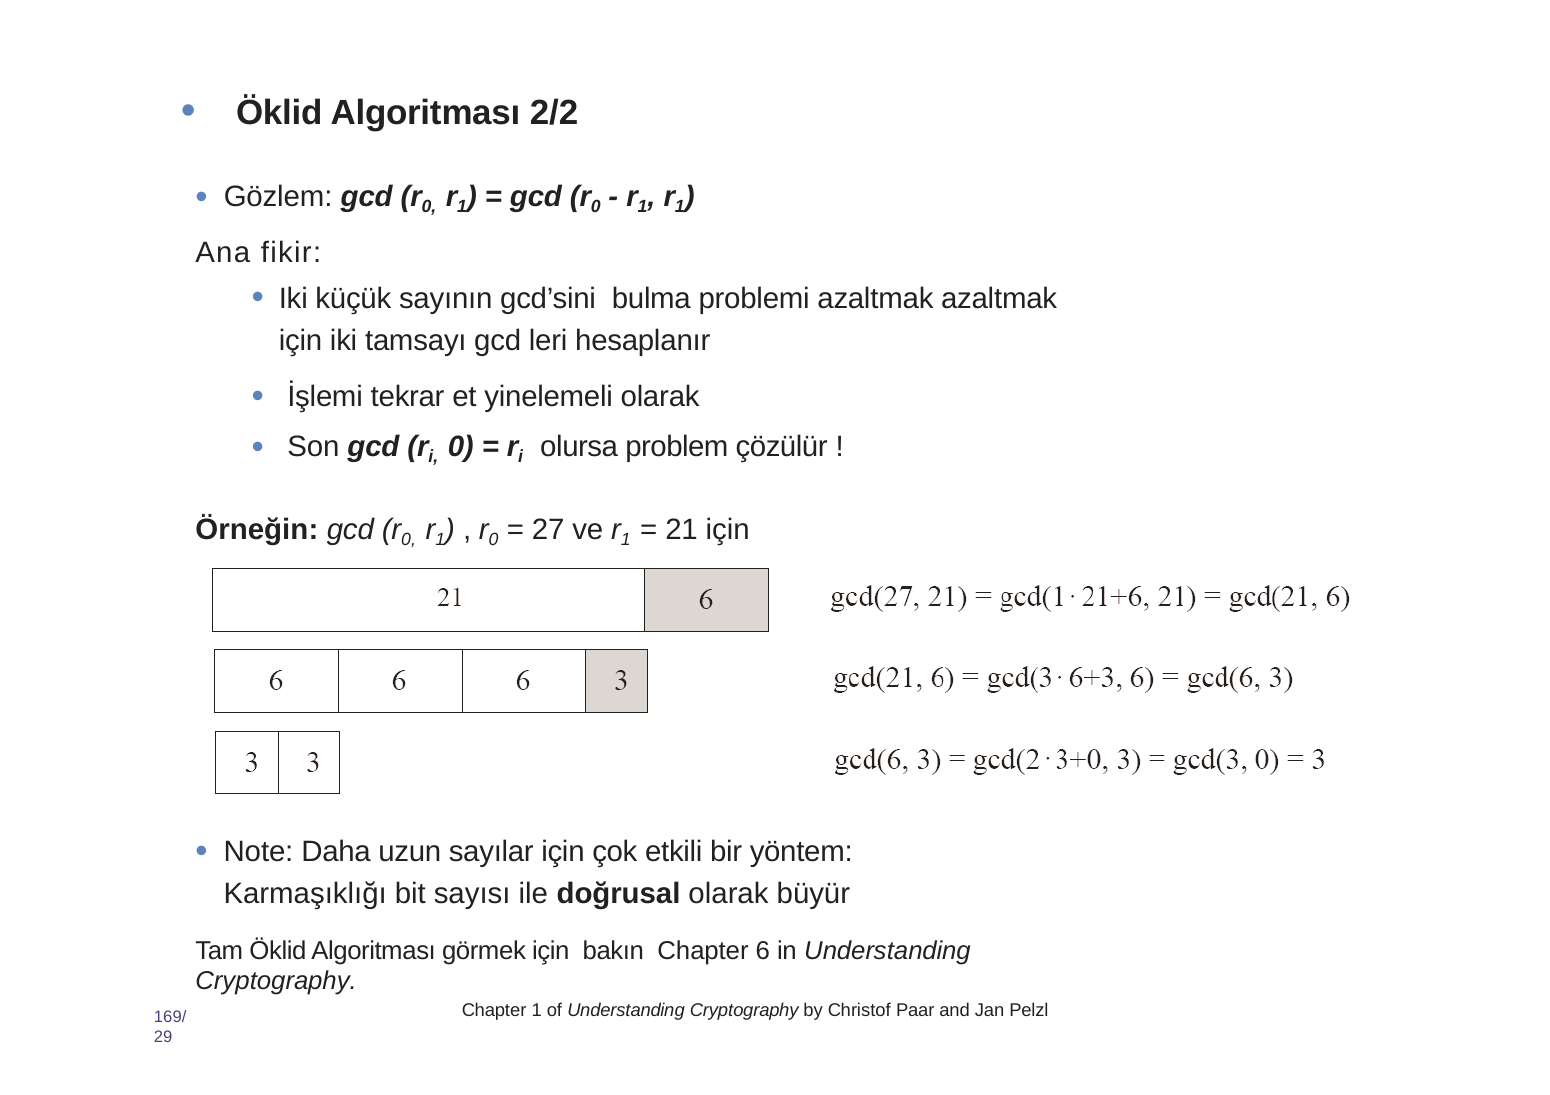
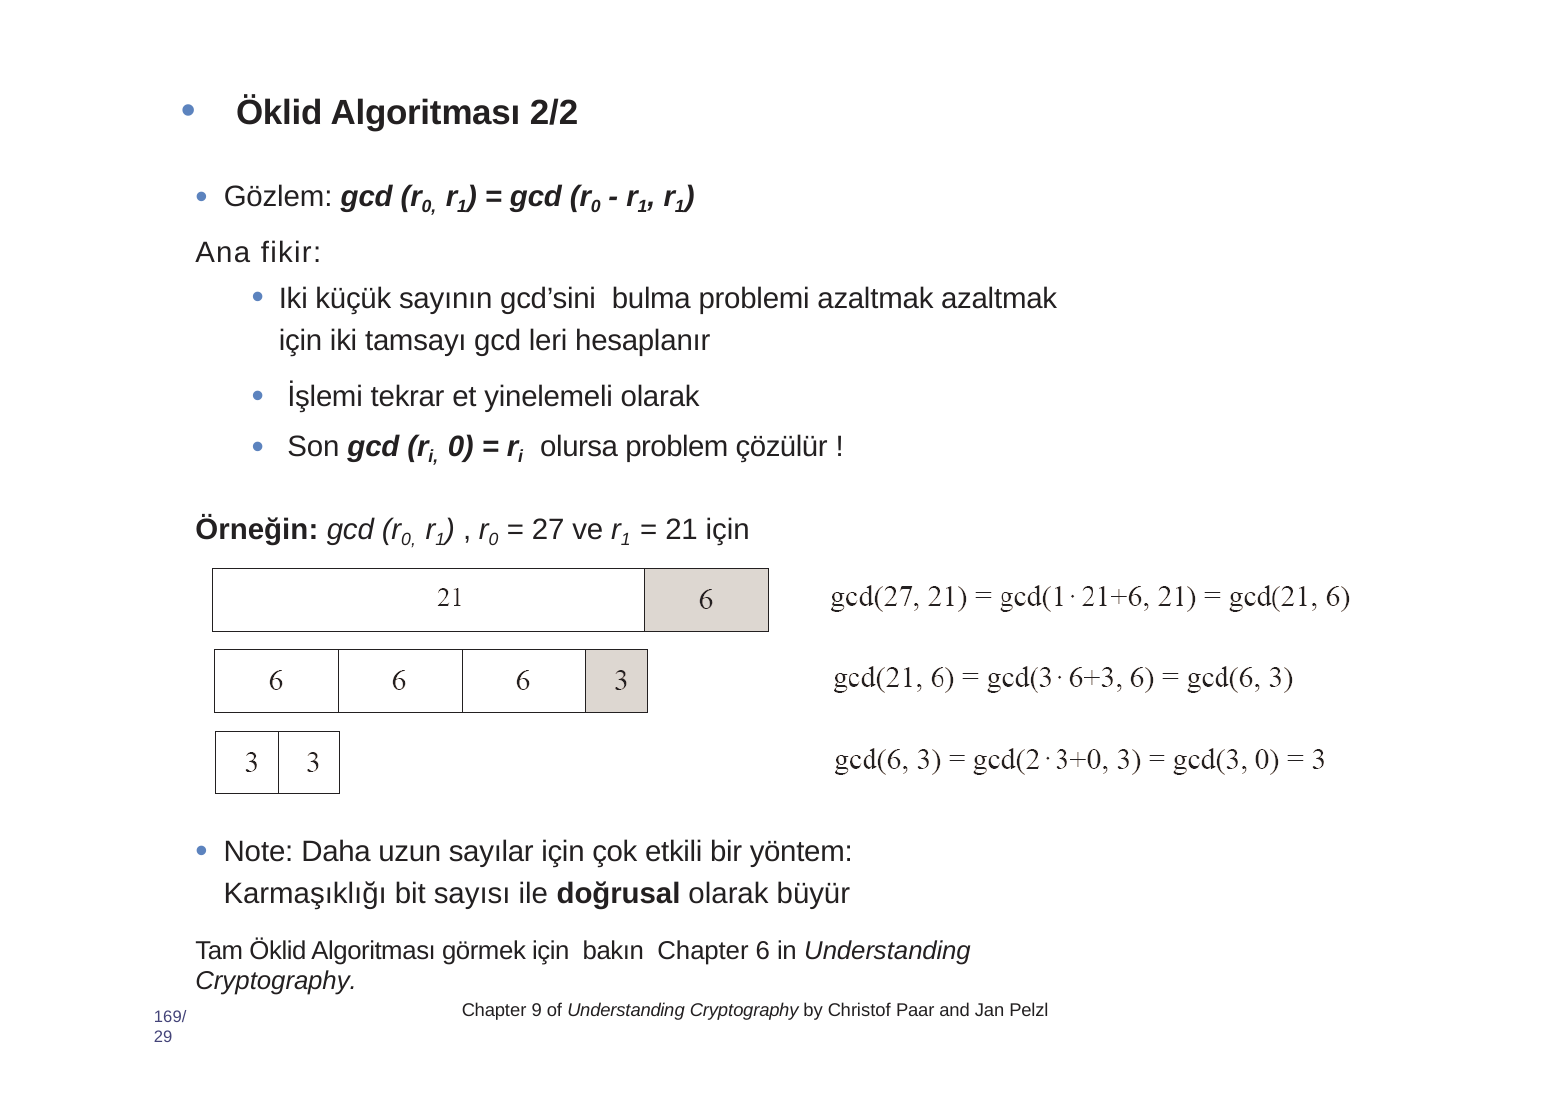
Chapter 1: 1 -> 9
